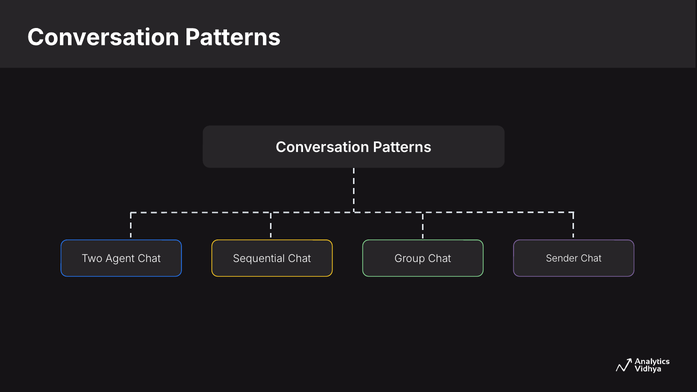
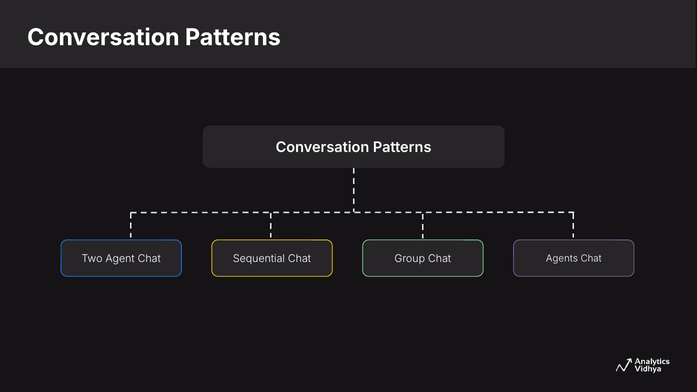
Sender: Sender -> Agents
